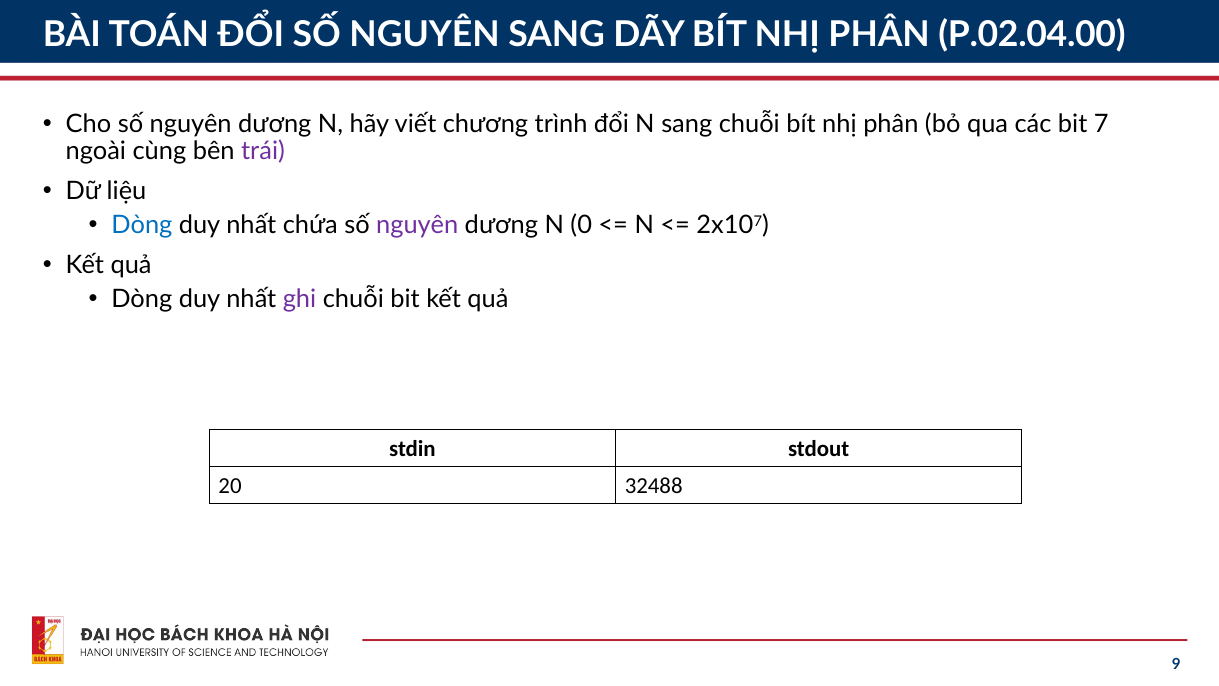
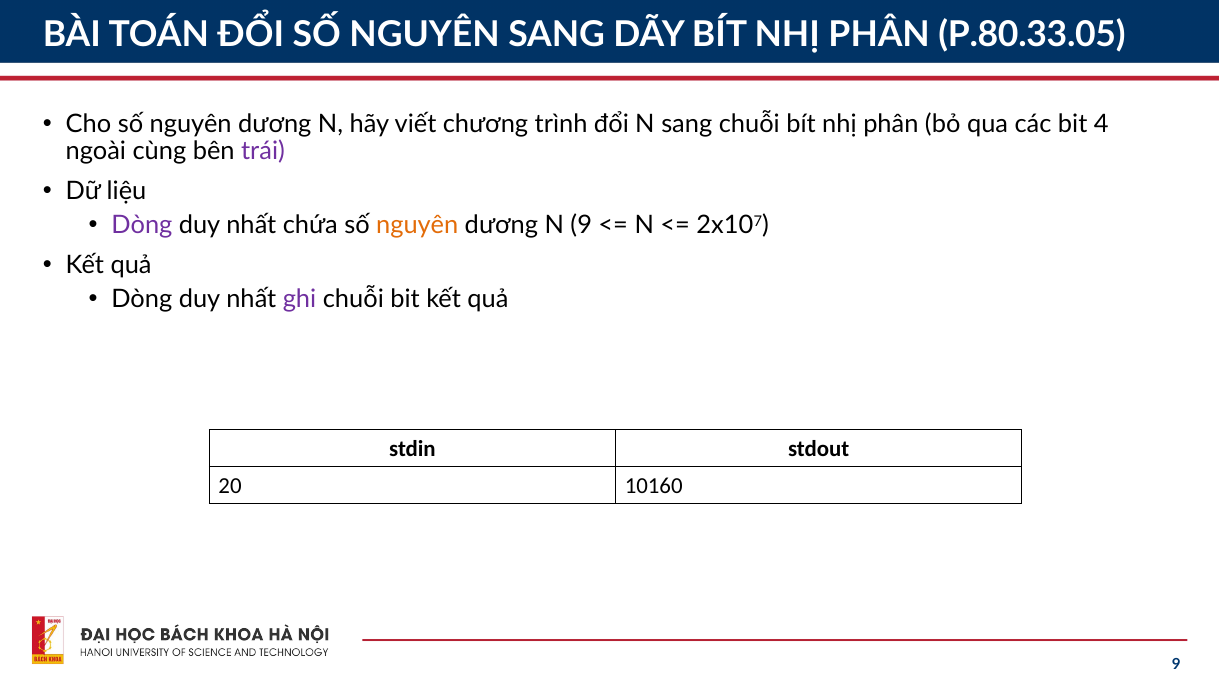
P.02.04.00: P.02.04.00 -> P.80.33.05
7: 7 -> 4
Dòng at (142, 225) colour: blue -> purple
nguyên at (417, 225) colour: purple -> orange
N 0: 0 -> 9
32488: 32488 -> 10160
